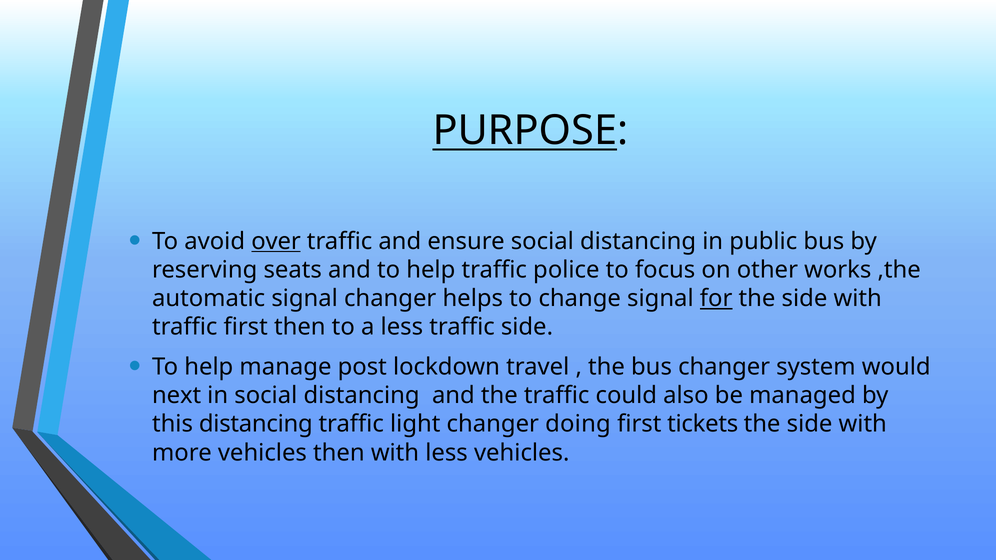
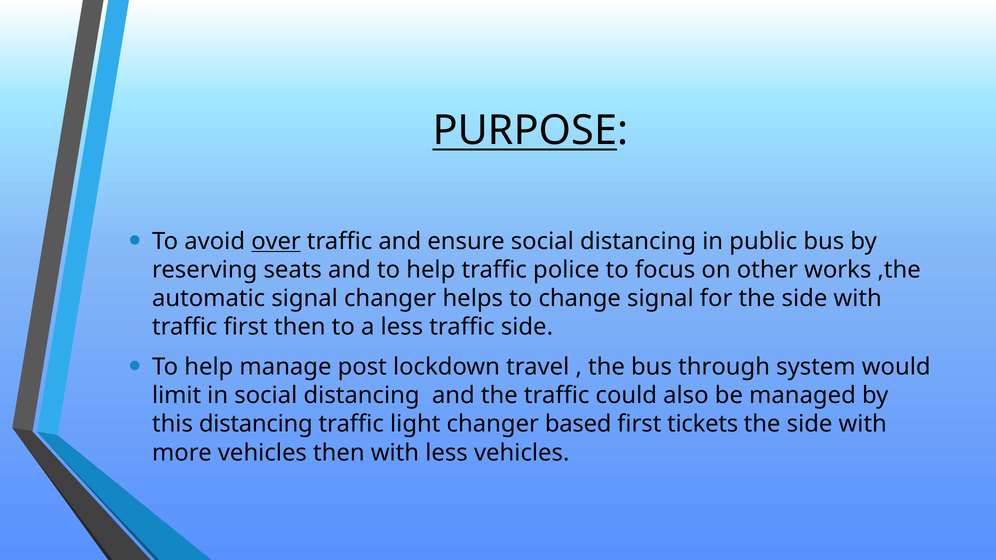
for underline: present -> none
bus changer: changer -> through
next: next -> limit
doing: doing -> based
